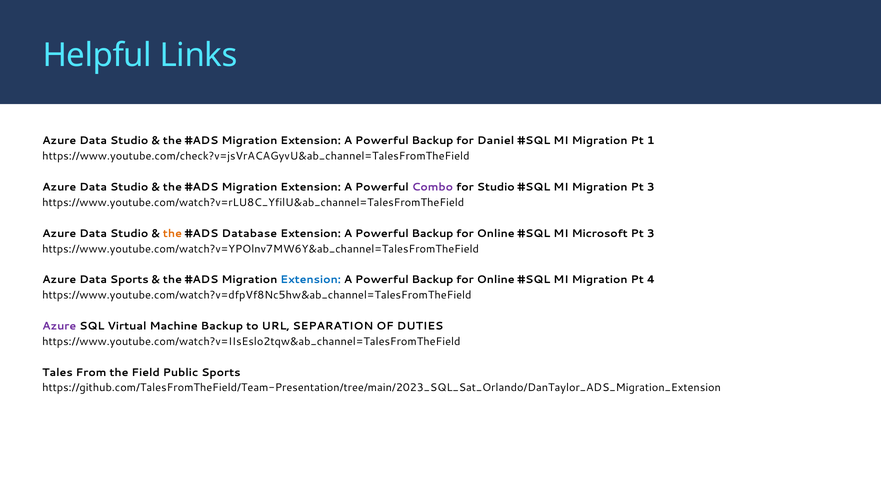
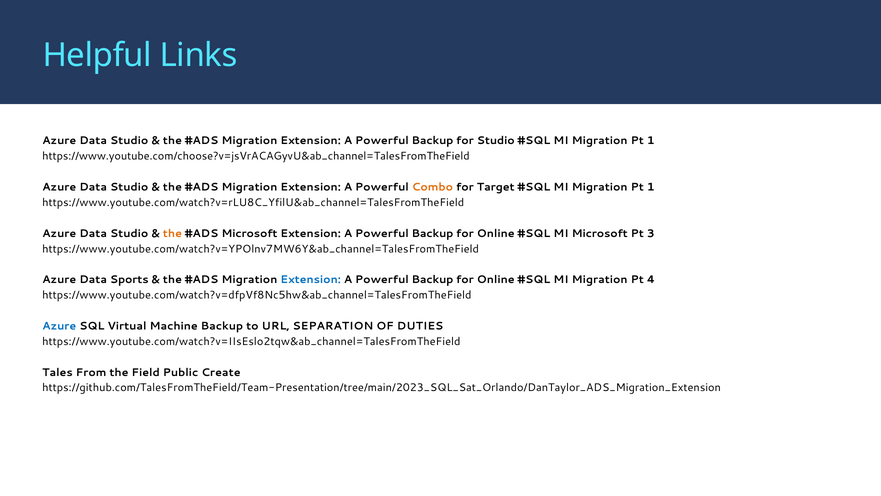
for Daniel: Daniel -> Studio
https://www.youtube.com/check?v=jsVrACAGyvU&ab_channel=TalesFromTheField: https://www.youtube.com/check?v=jsVrACAGyvU&ab_channel=TalesFromTheField -> https://www.youtube.com/choose?v=jsVrACAGyvU&ab_channel=TalesFromTheField
Combo colour: purple -> orange
for Studio: Studio -> Target
3 at (651, 187): 3 -> 1
Database at (249, 233): Database -> Microsoft
Azure at (59, 326) colour: purple -> blue
Public Sports: Sports -> Create
